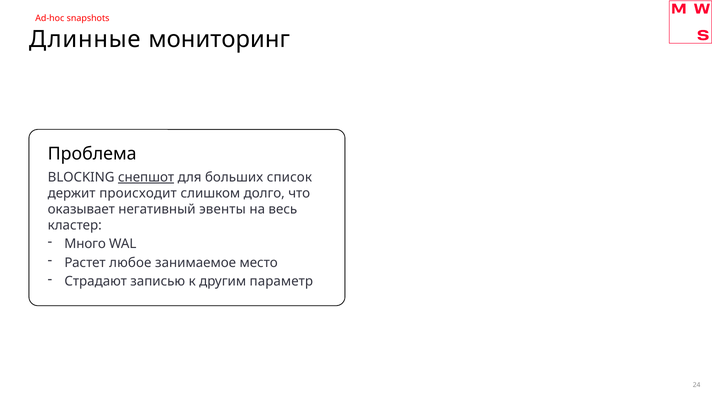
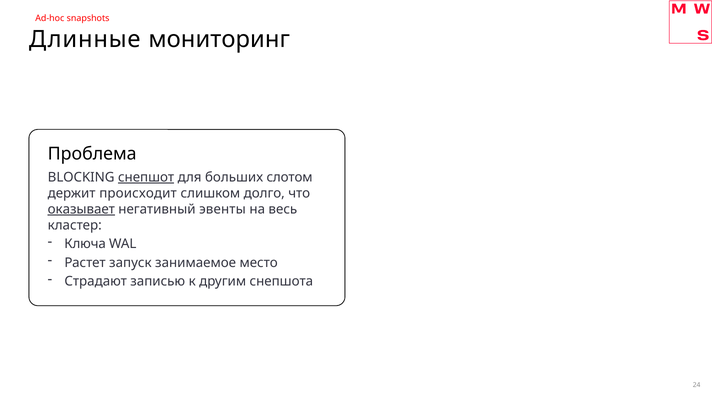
список: список -> слотом
оказывает underline: none -> present
Много: Много -> Ключа
любое: любое -> запуск
параметр: параметр -> снепшота
